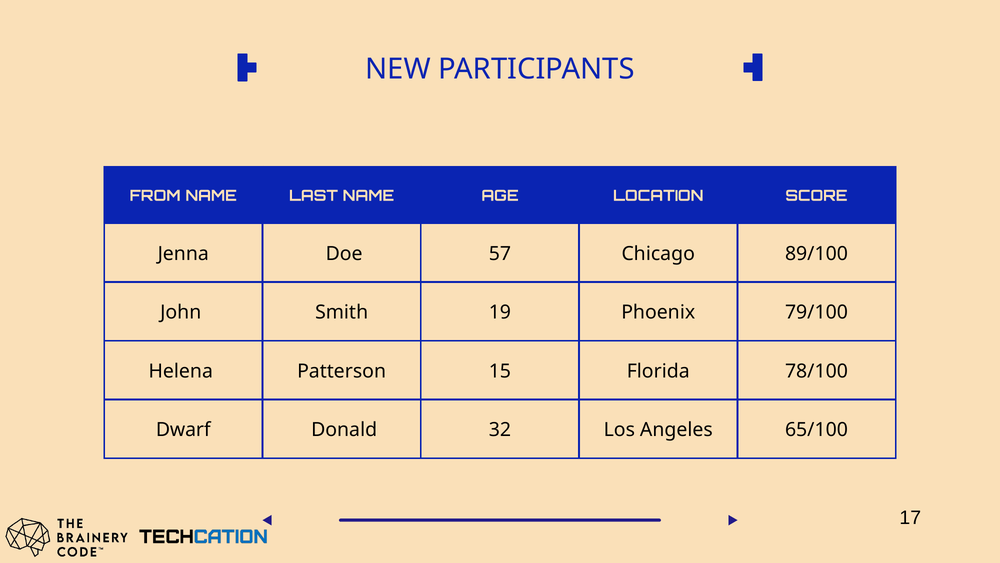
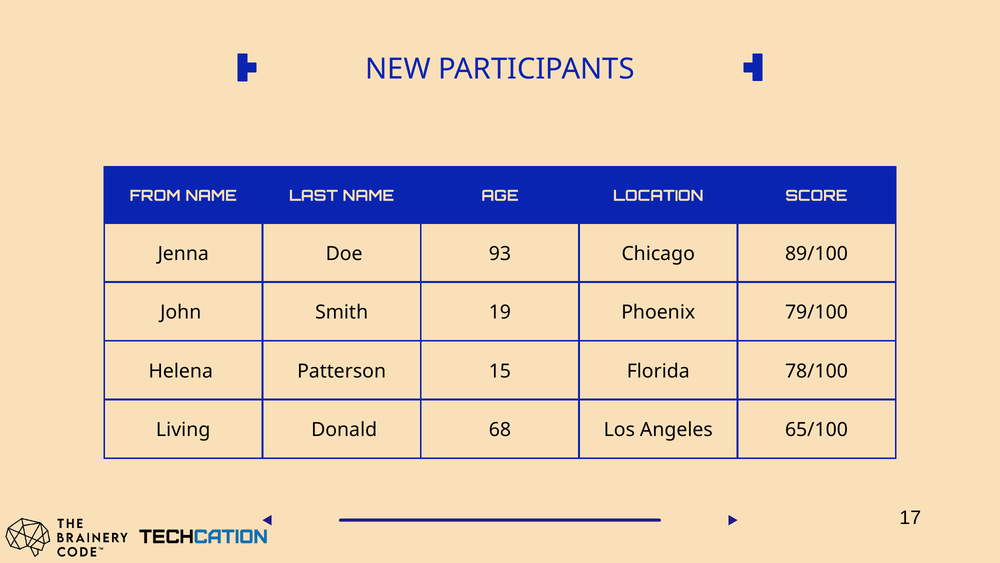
57: 57 -> 93
Dwarf: Dwarf -> Living
32: 32 -> 68
